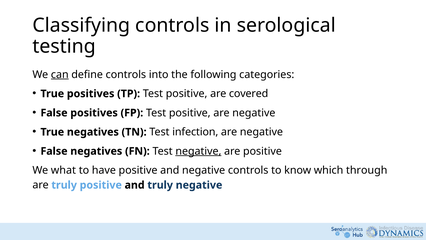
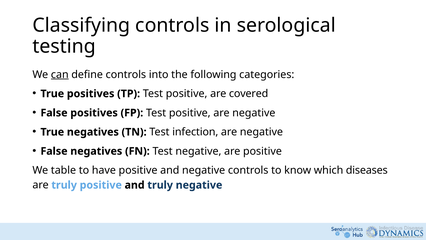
negative at (198, 151) underline: present -> none
what: what -> table
through: through -> diseases
